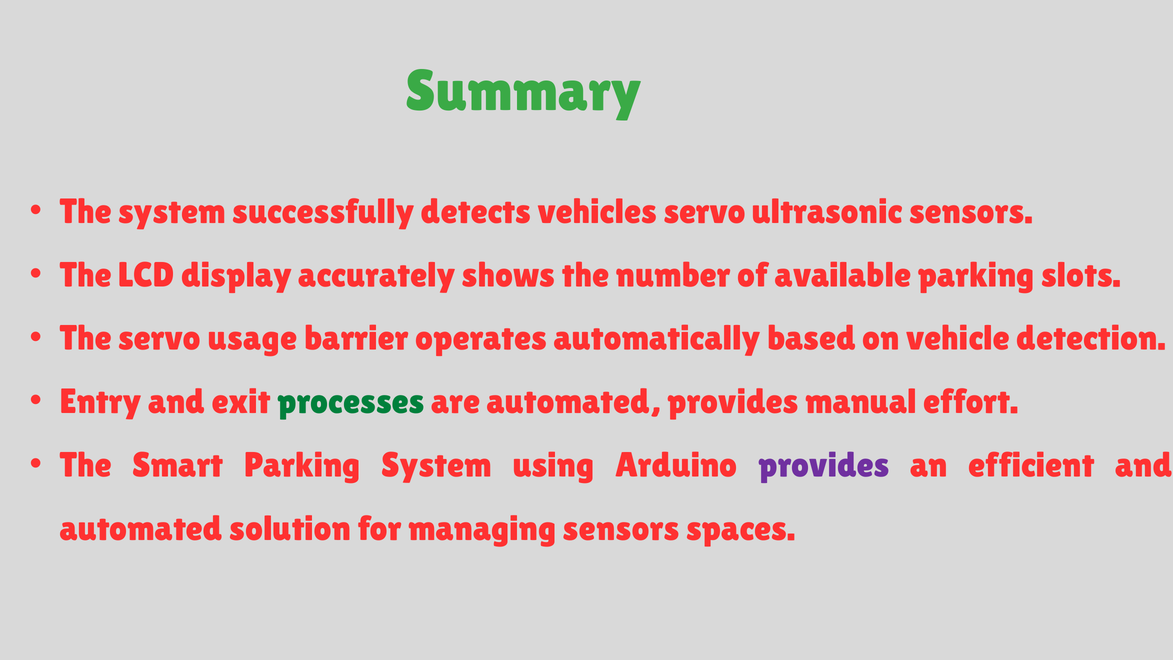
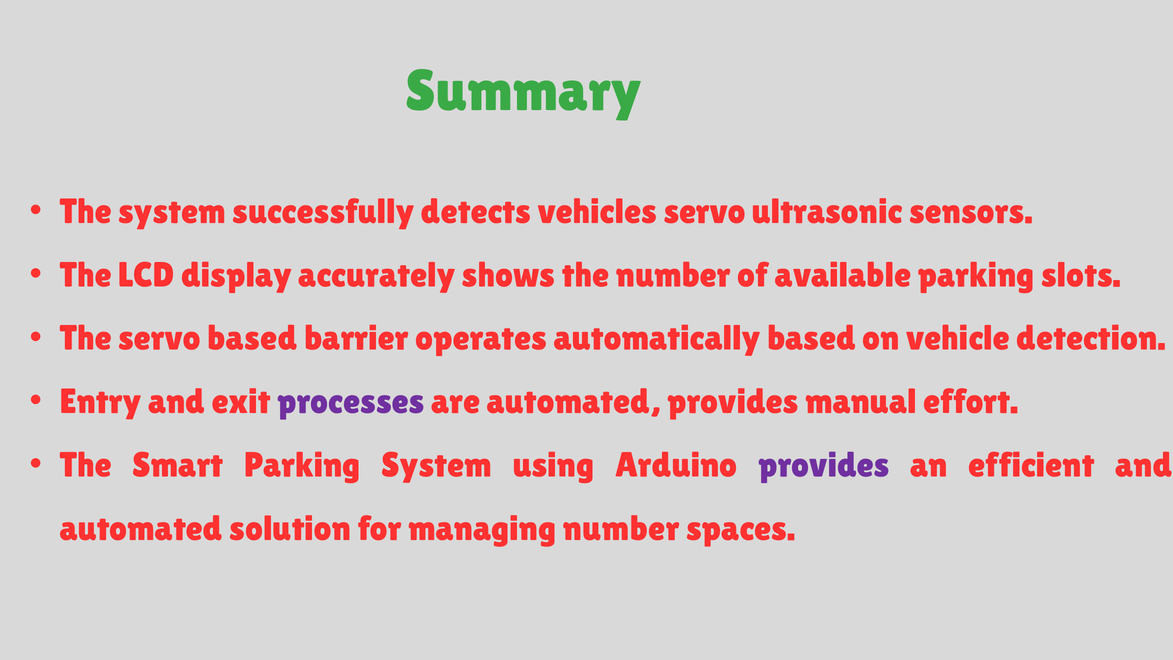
servo usage: usage -> based
processes colour: green -> purple
managing sensors: sensors -> number
